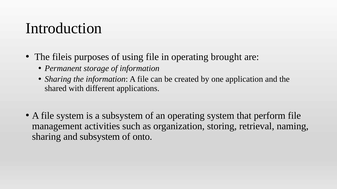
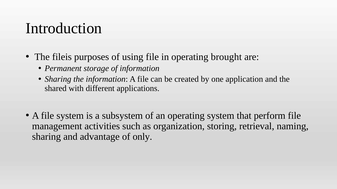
and subsystem: subsystem -> advantage
onto: onto -> only
